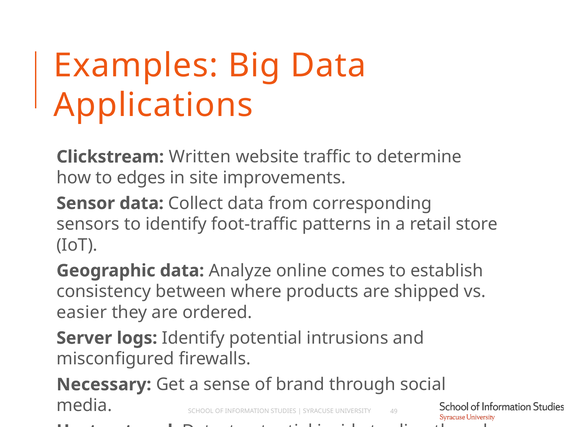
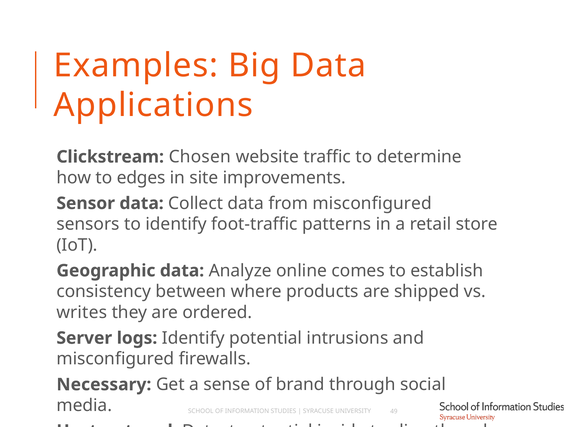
Written: Written -> Chosen
from corresponding: corresponding -> misconfigured
easier: easier -> writes
